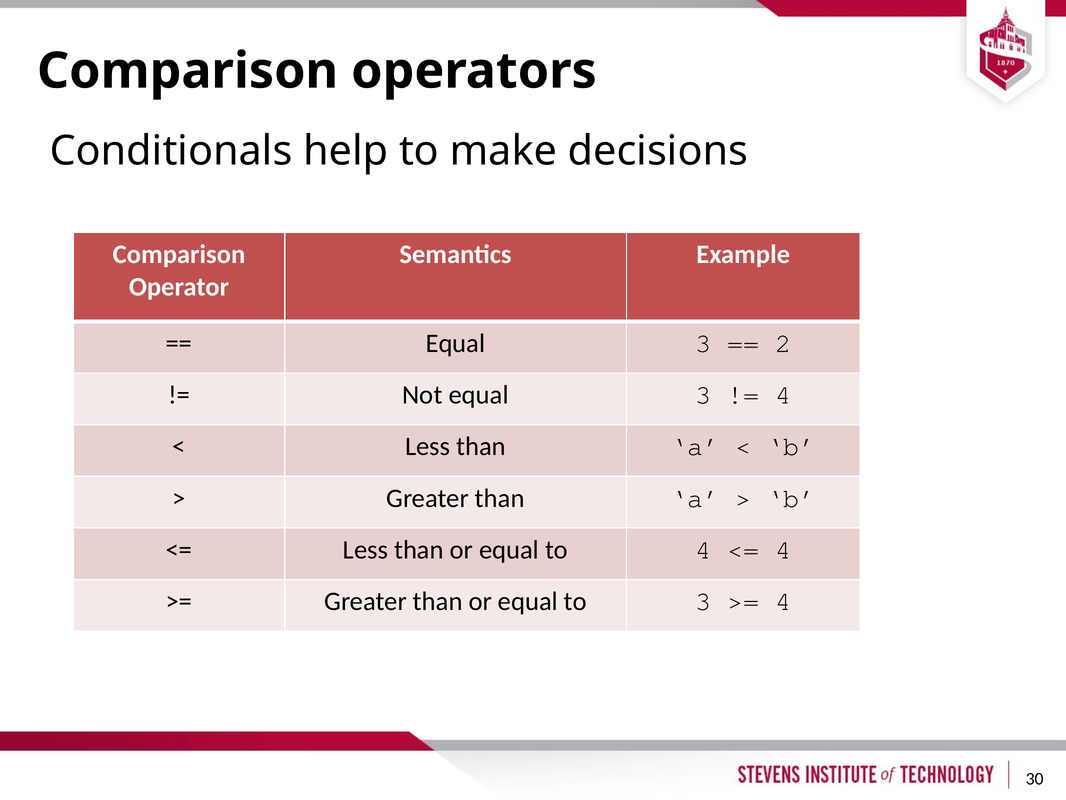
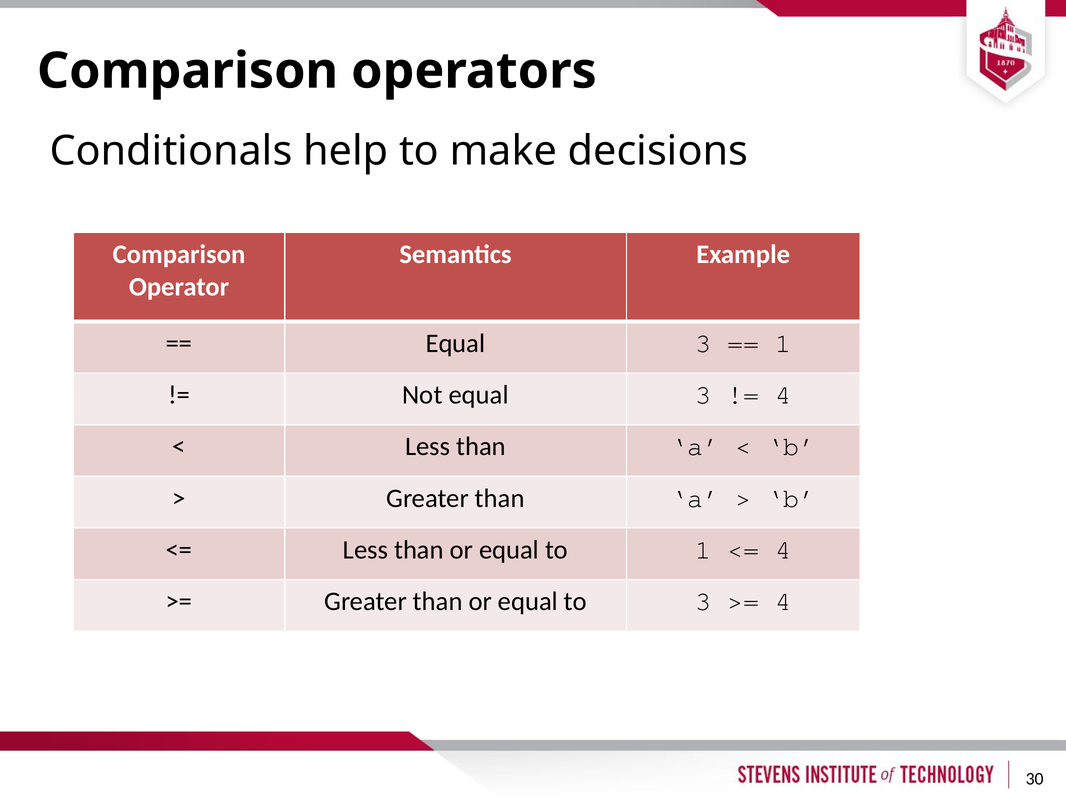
2 at (783, 343): 2 -> 1
to 4: 4 -> 1
